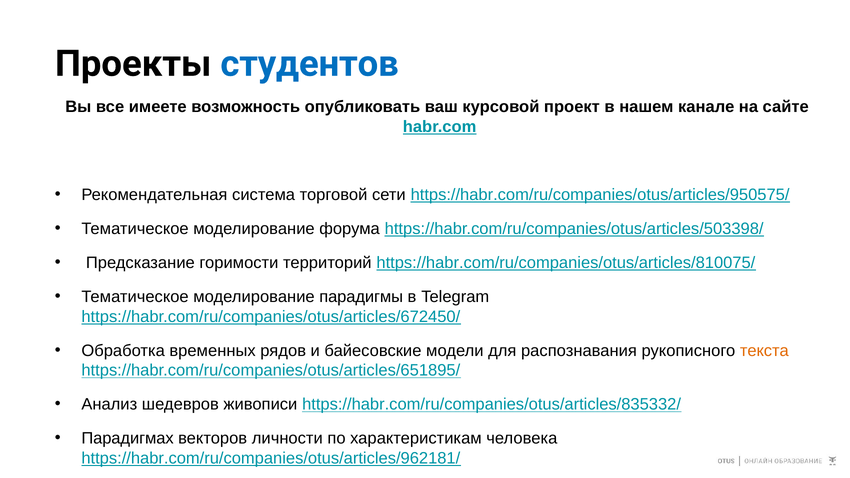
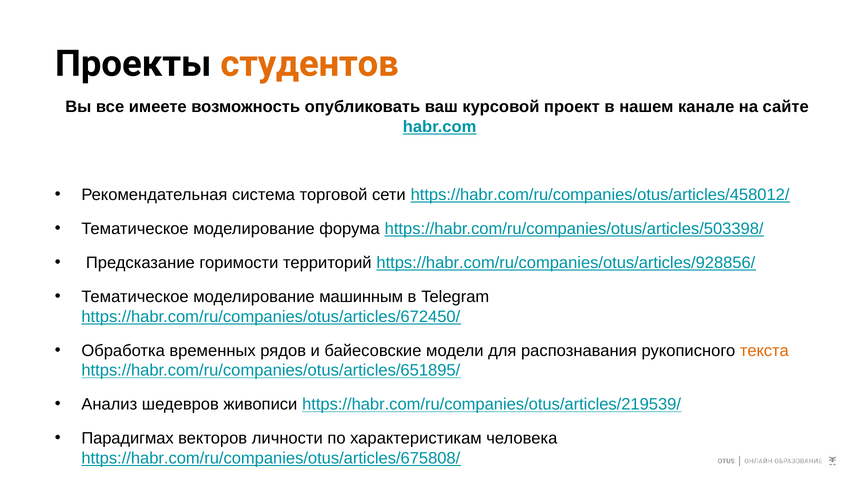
студентов colour: blue -> orange
https://habr.com/ru/companies/otus/articles/950575/: https://habr.com/ru/companies/otus/articles/950575/ -> https://habr.com/ru/companies/otus/articles/458012/
https://habr.com/ru/companies/otus/articles/810075/: https://habr.com/ru/companies/otus/articles/810075/ -> https://habr.com/ru/companies/otus/articles/928856/
парадигмы: парадигмы -> машинным
https://habr.com/ru/companies/otus/articles/835332/: https://habr.com/ru/companies/otus/articles/835332/ -> https://habr.com/ru/companies/otus/articles/219539/
https://habr.com/ru/companies/otus/articles/962181/: https://habr.com/ru/companies/otus/articles/962181/ -> https://habr.com/ru/companies/otus/articles/675808/
